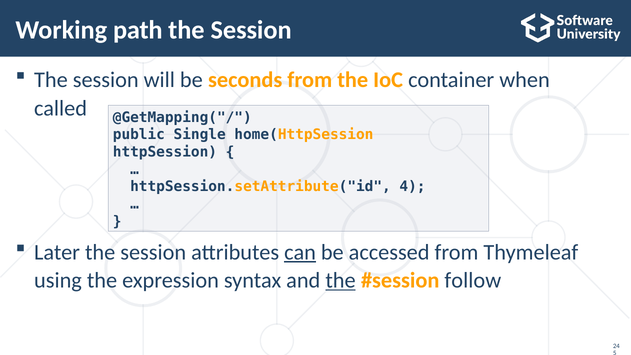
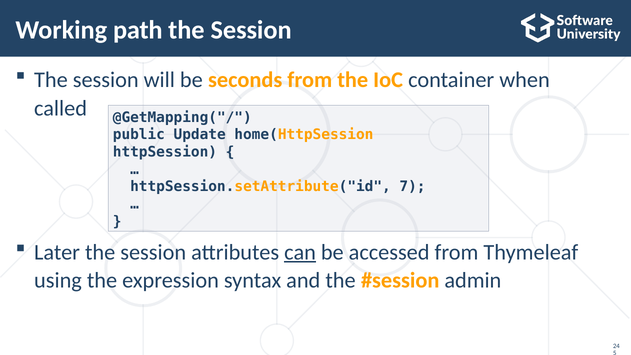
Single: Single -> Update
4: 4 -> 7
the at (341, 280) underline: present -> none
follow: follow -> admin
